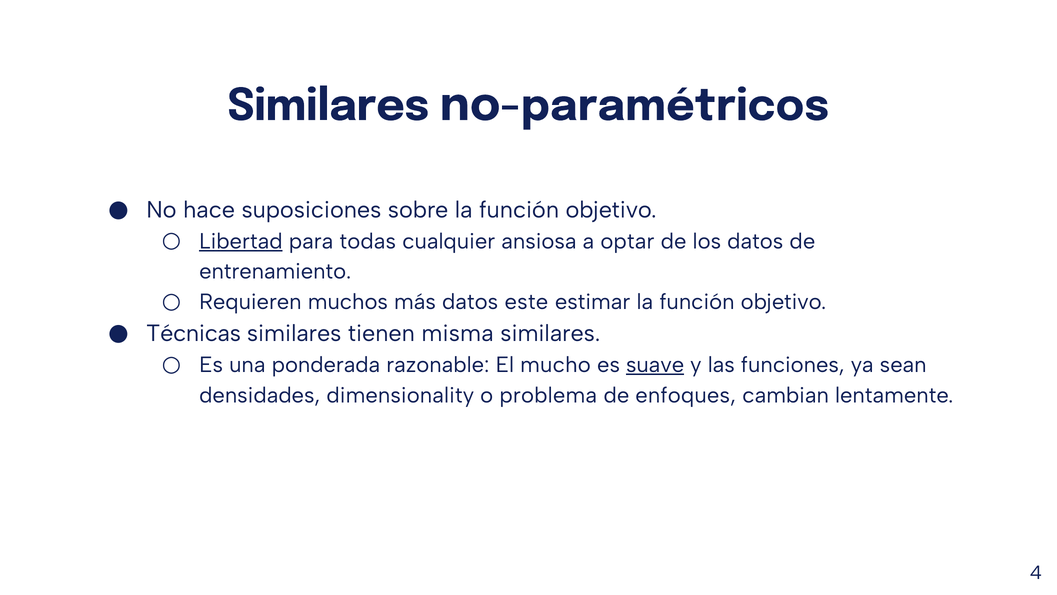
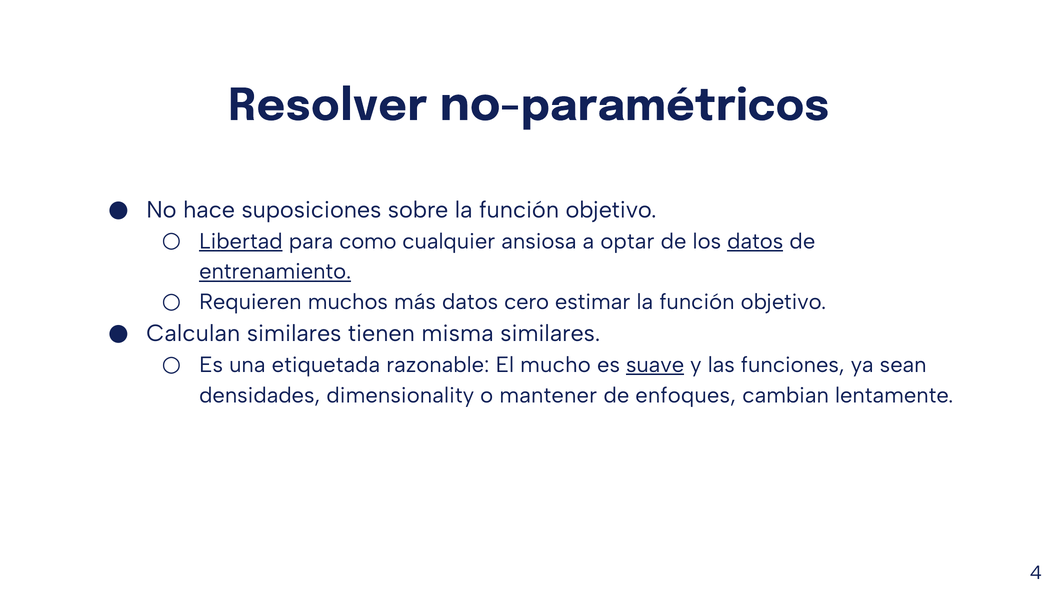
Similares at (328, 105): Similares -> Resolver
todas: todas -> como
datos at (755, 241) underline: none -> present
entrenamiento underline: none -> present
este: este -> cero
Técnicas: Técnicas -> Calculan
ponderada: ponderada -> etiquetada
problema: problema -> mantener
